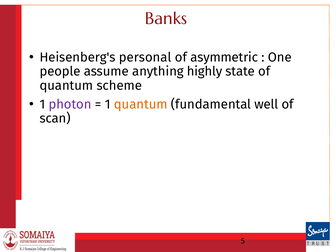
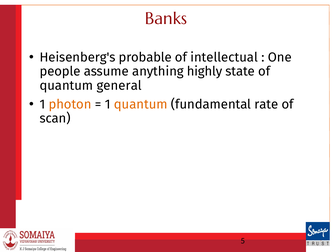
personal: personal -> probable
asymmetric: asymmetric -> intellectual
scheme: scheme -> general
photon colour: purple -> orange
well: well -> rate
